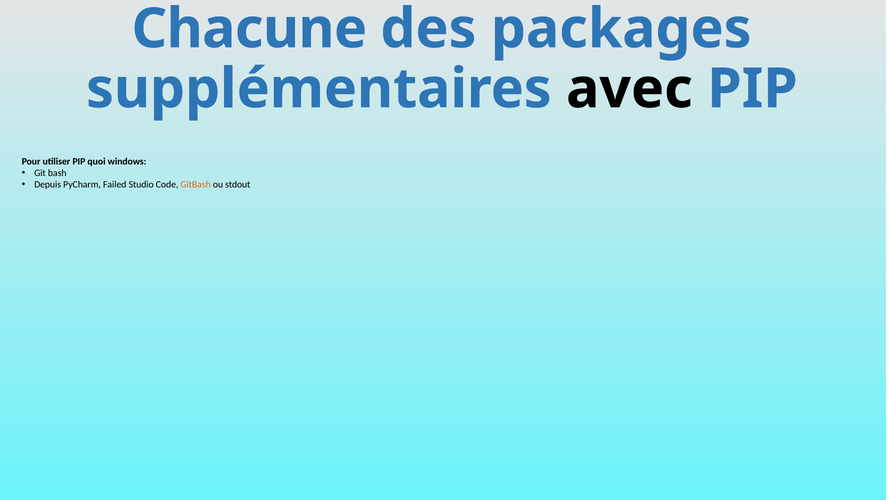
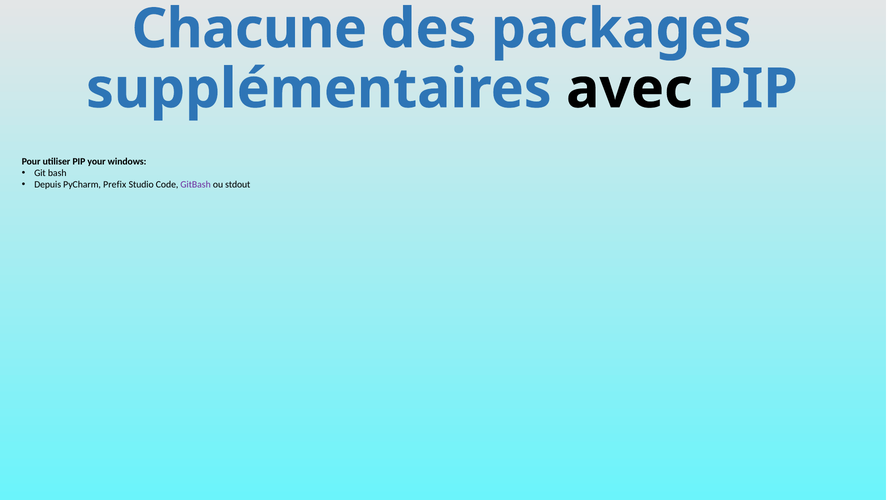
quoi: quoi -> your
Failed: Failed -> Prefix
GitBash colour: orange -> purple
